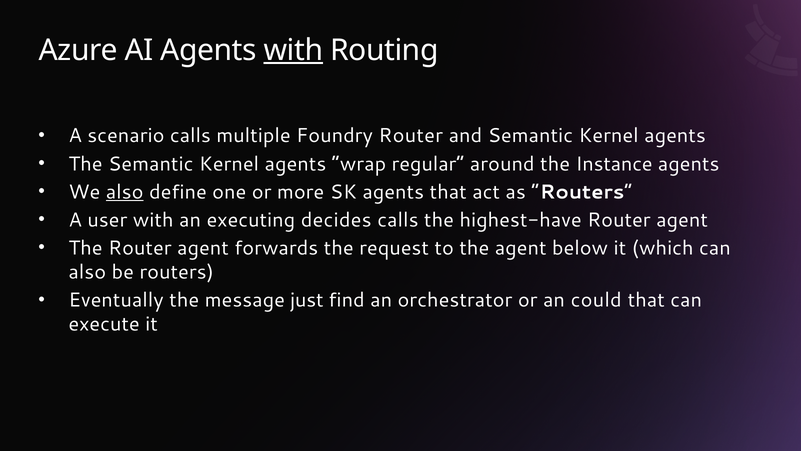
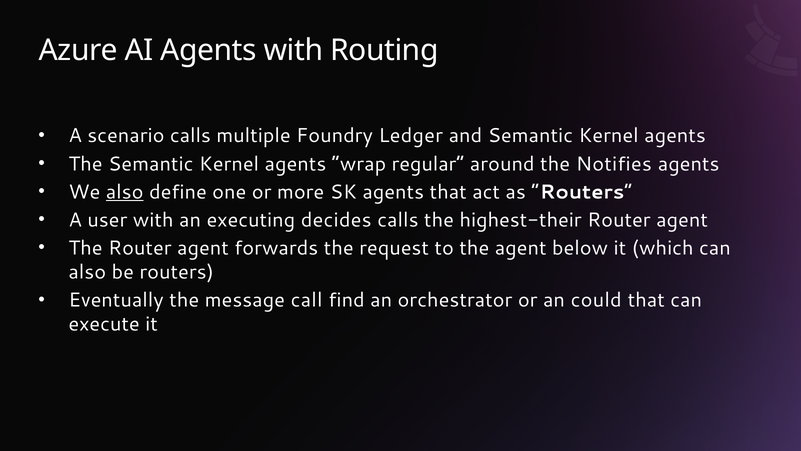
with at (293, 50) underline: present -> none
Foundry Router: Router -> Ledger
Instance: Instance -> Notifies
highest-have: highest-have -> highest-their
just: just -> call
